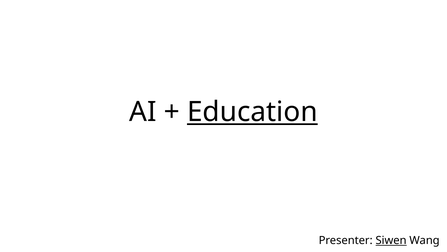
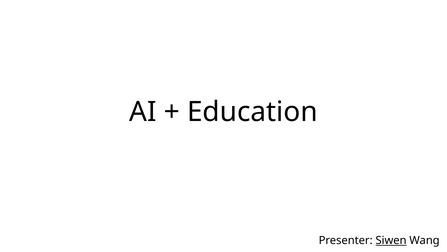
Education underline: present -> none
